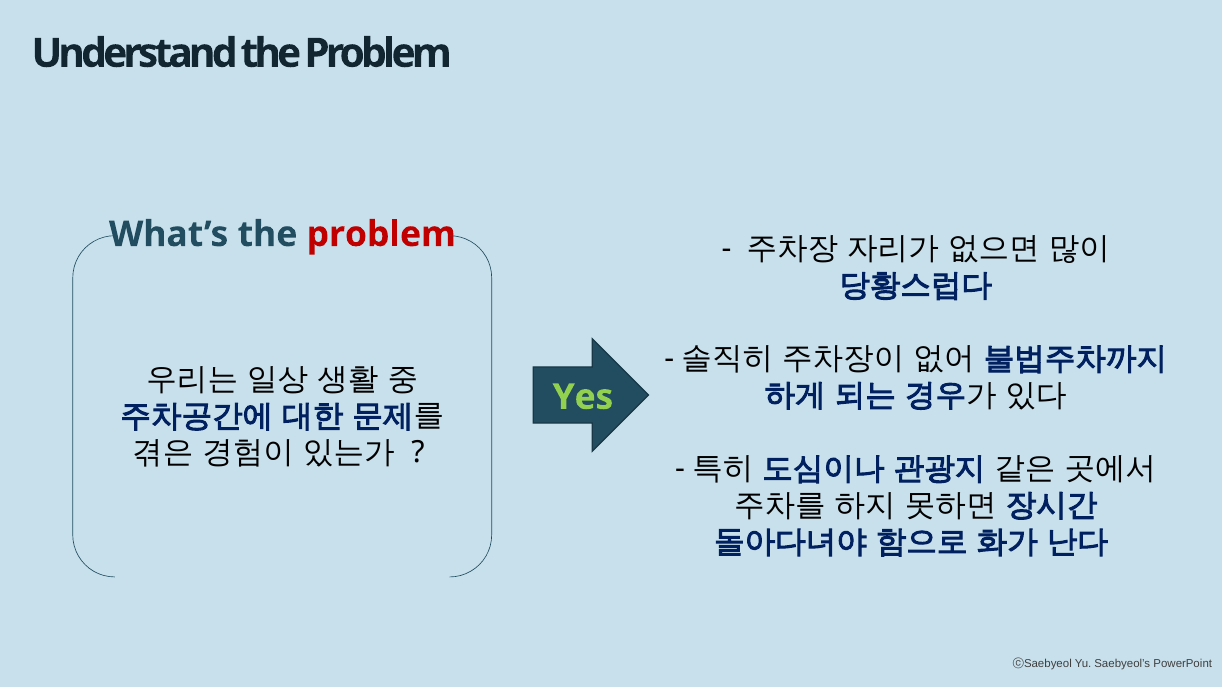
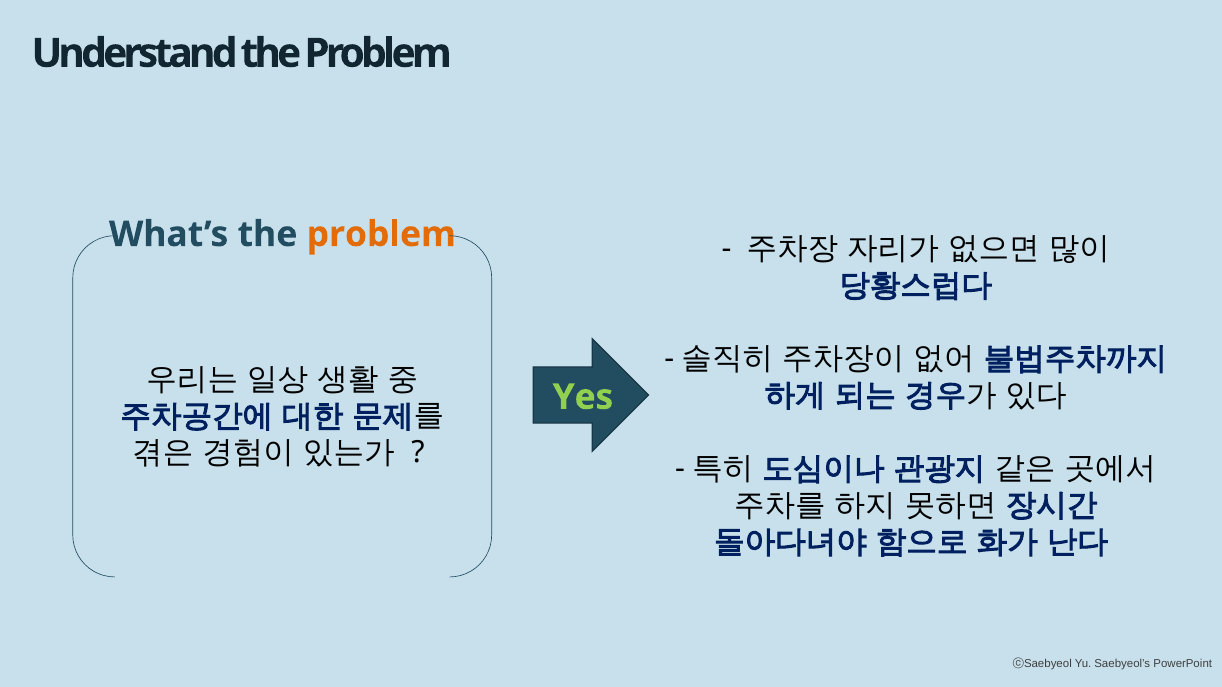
problem at (381, 234) colour: red -> orange
